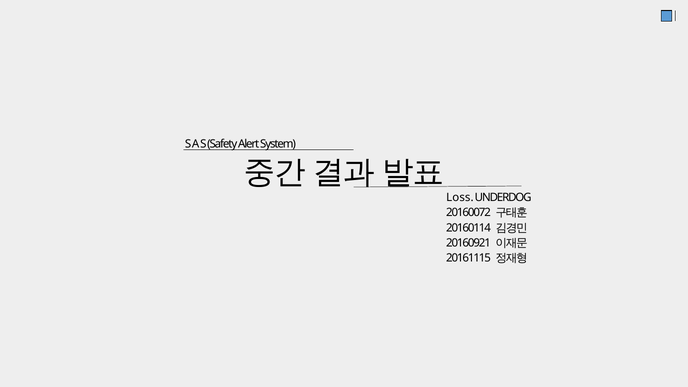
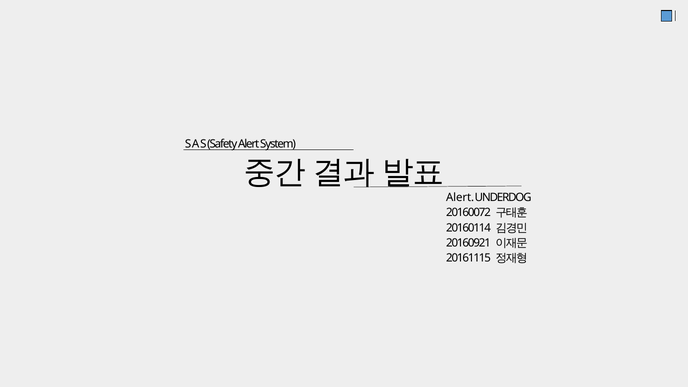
Loss at (460, 198): Loss -> Alert
